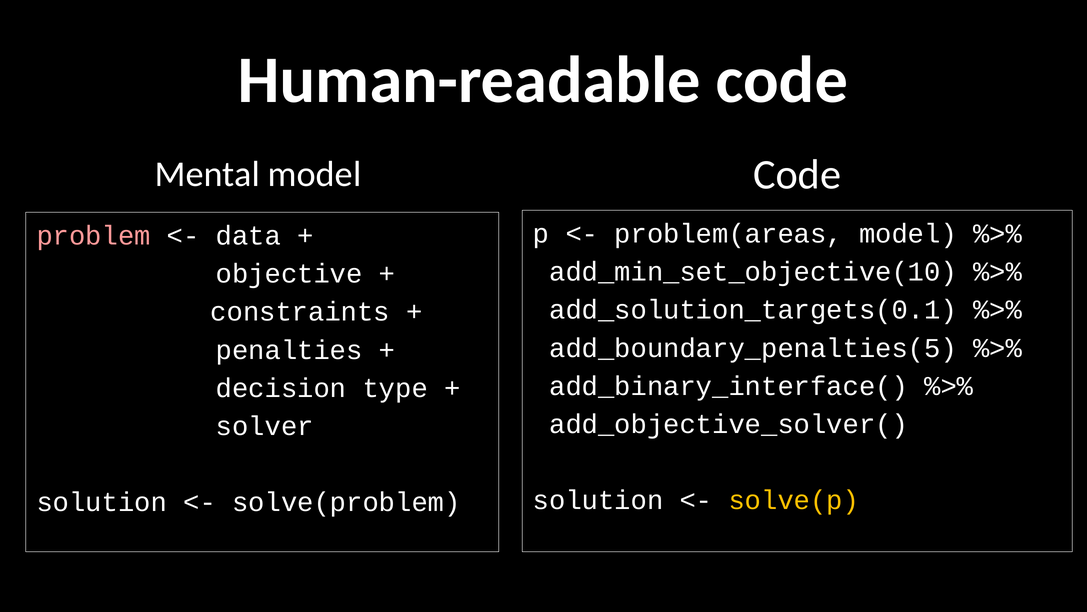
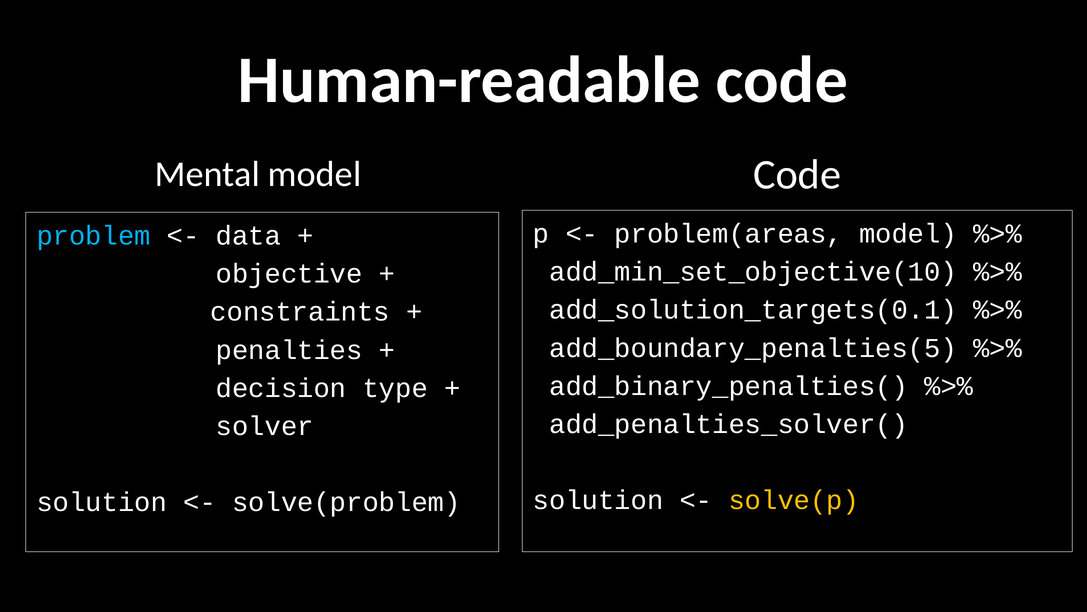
problem colour: pink -> light blue
add_binary_interface(: add_binary_interface( -> add_binary_penalties(
add_objective_solver(: add_objective_solver( -> add_penalties_solver(
